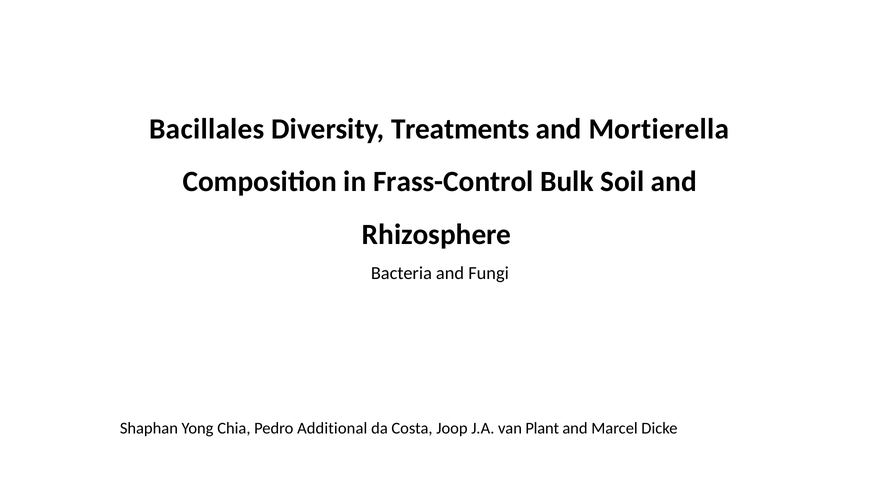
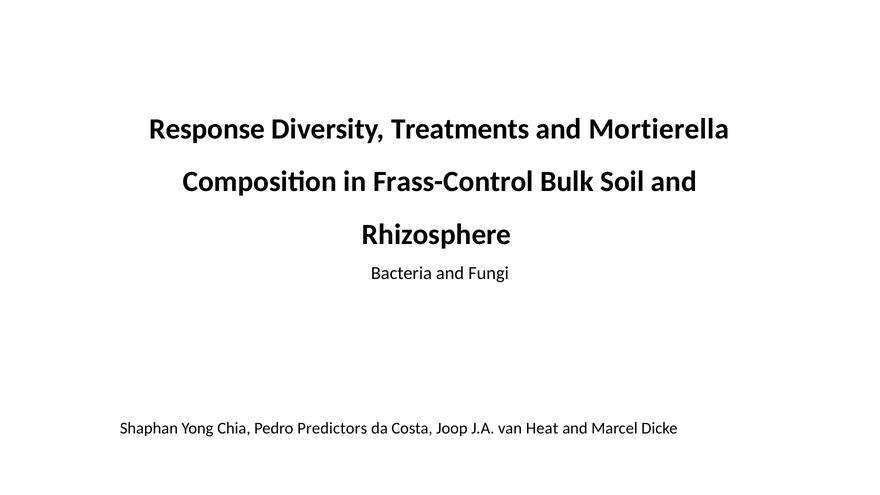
Bacillales: Bacillales -> Response
Additional: Additional -> Predictors
Plant: Plant -> Heat
